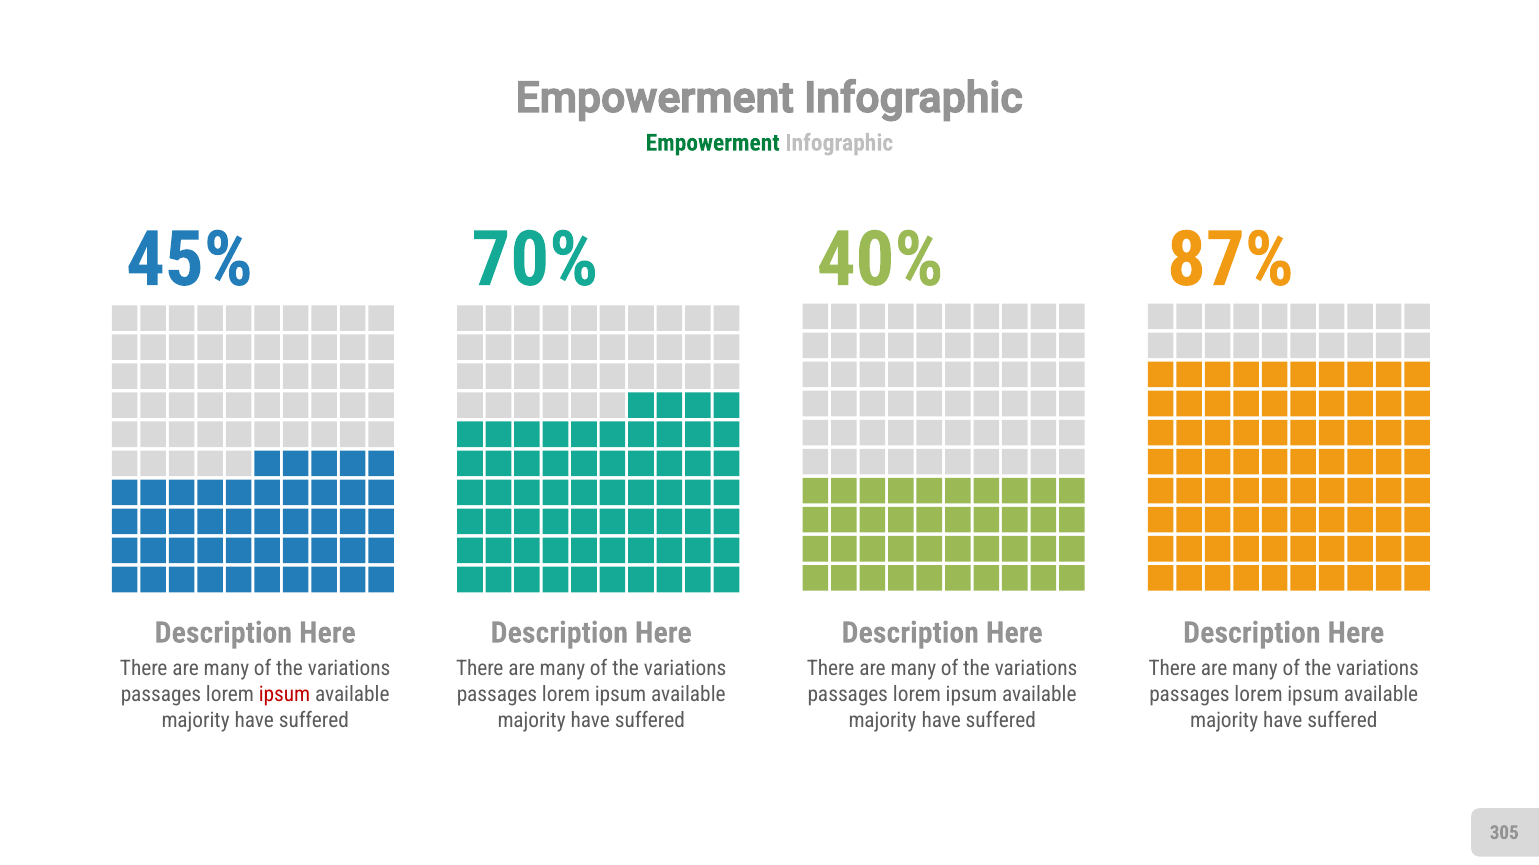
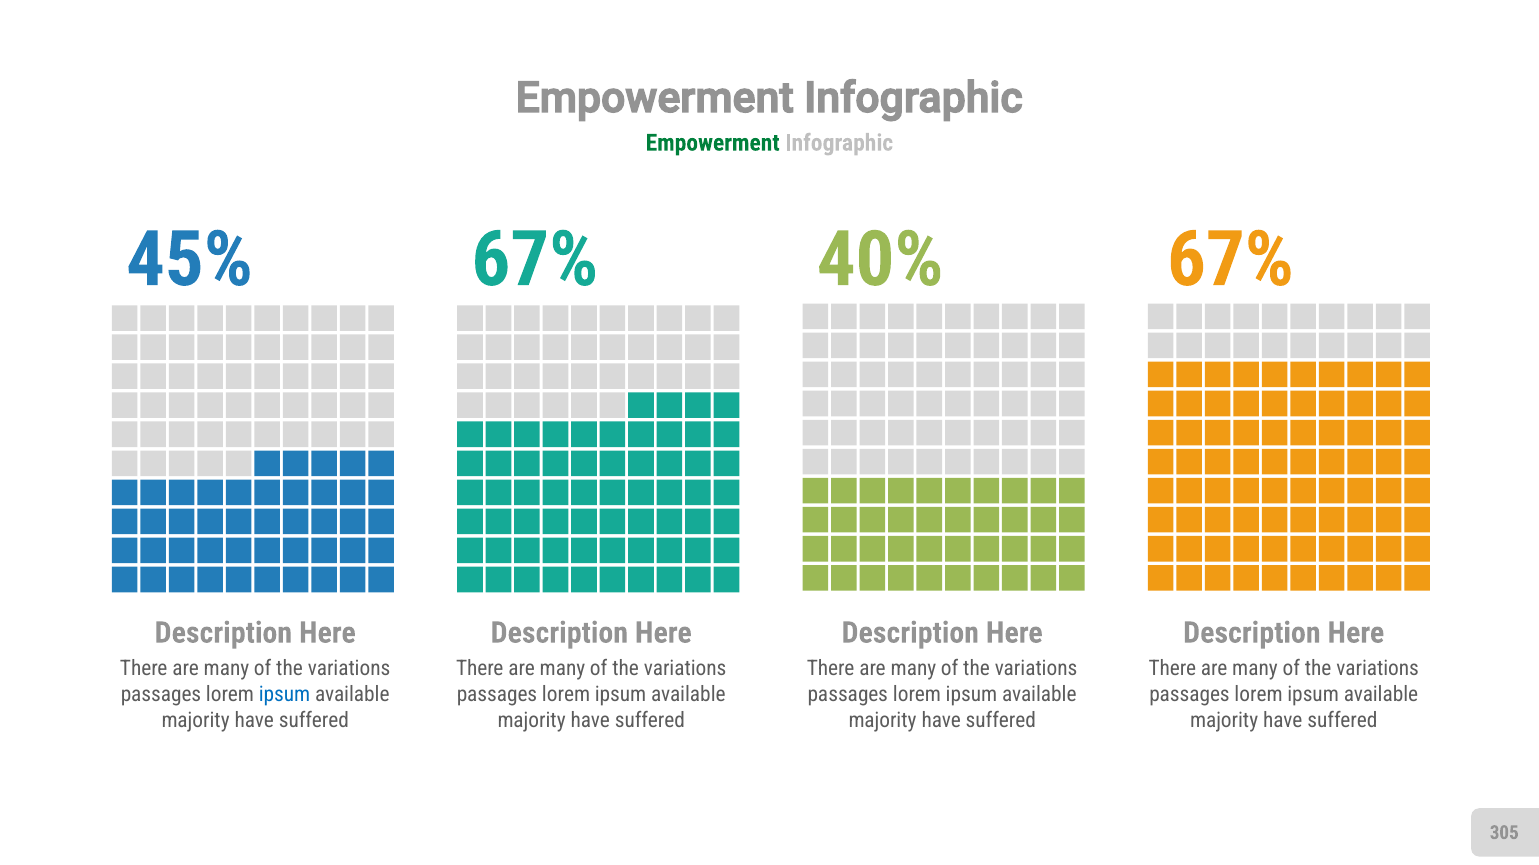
45% 70%: 70% -> 67%
40% 87%: 87% -> 67%
ipsum at (285, 695) colour: red -> blue
